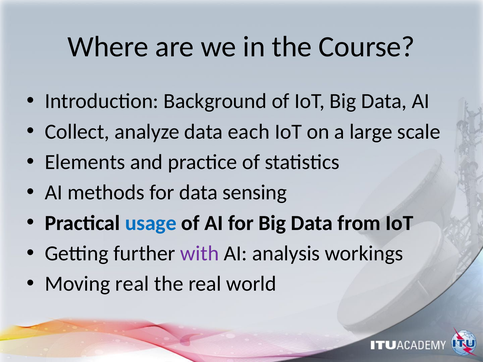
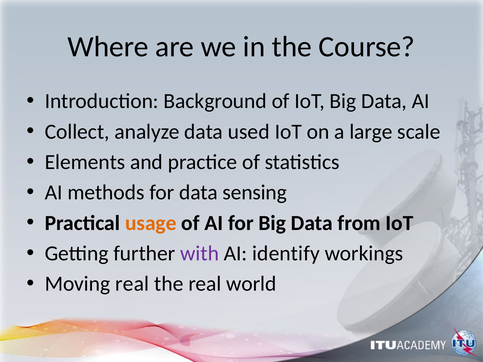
each: each -> used
usage colour: blue -> orange
analysis: analysis -> identify
